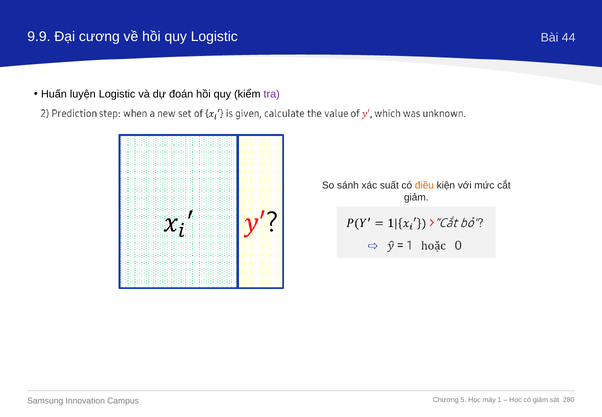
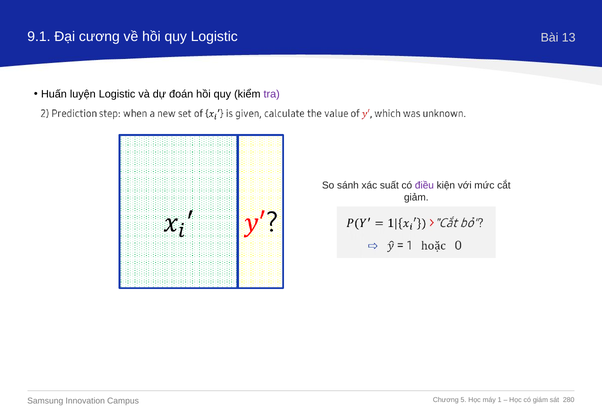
9.9: 9.9 -> 9.1
44: 44 -> 13
điều colour: orange -> purple
